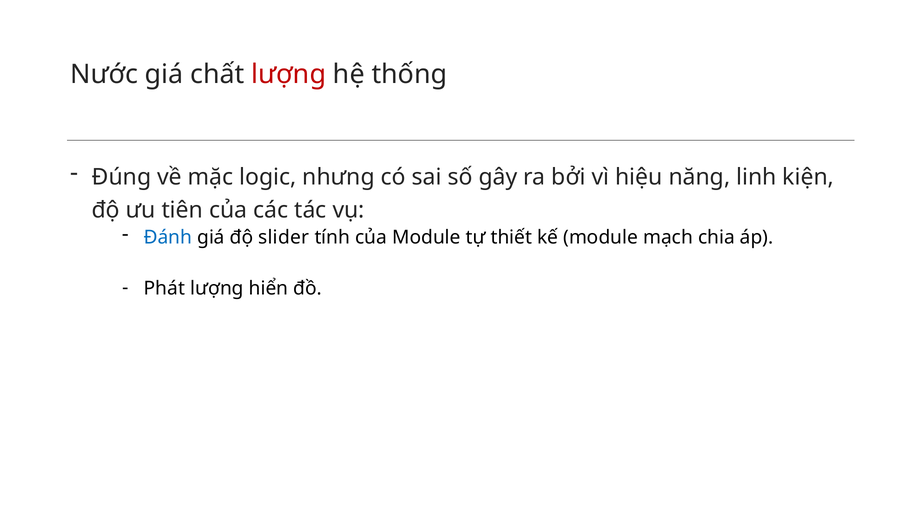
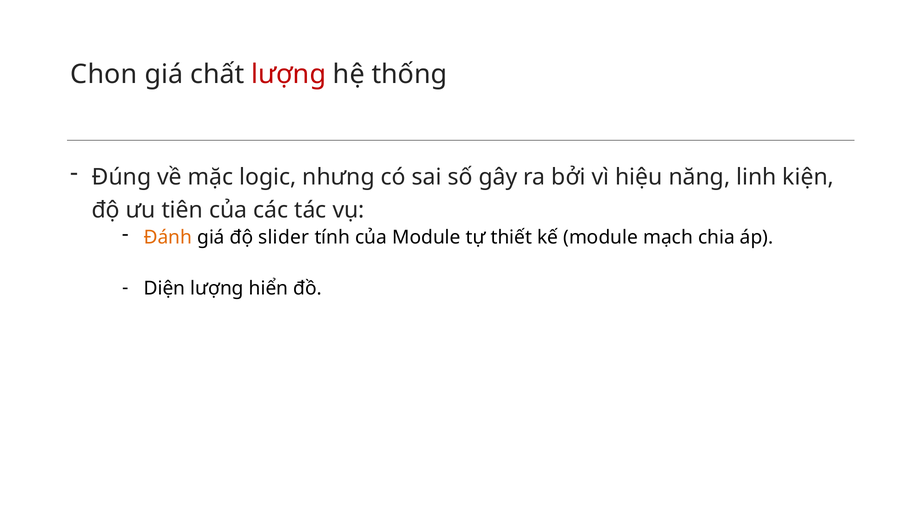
Nước: Nước -> Chọn
Đánh colour: blue -> orange
Phát: Phát -> Diện
